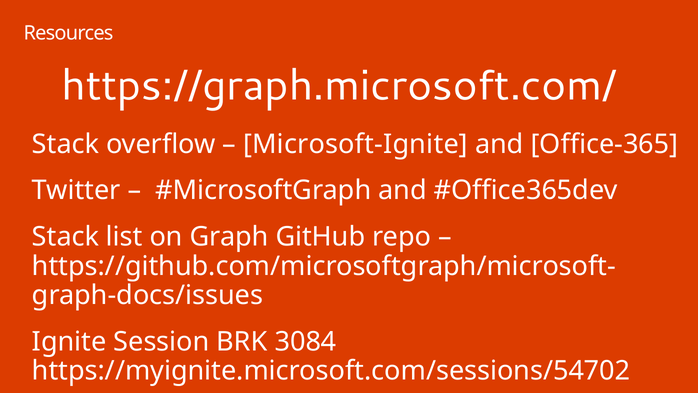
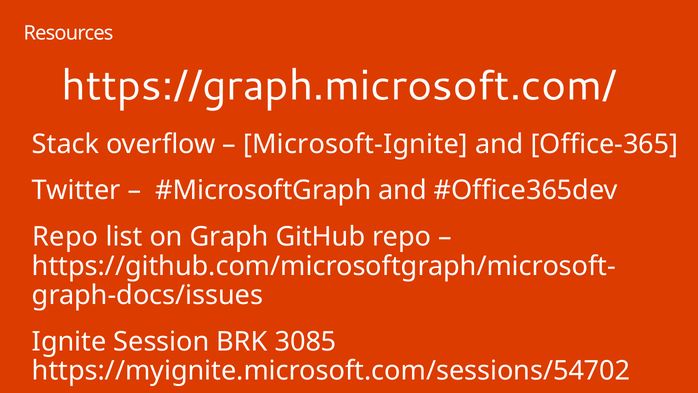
Stack at (66, 237): Stack -> Repo
3084: 3084 -> 3085
